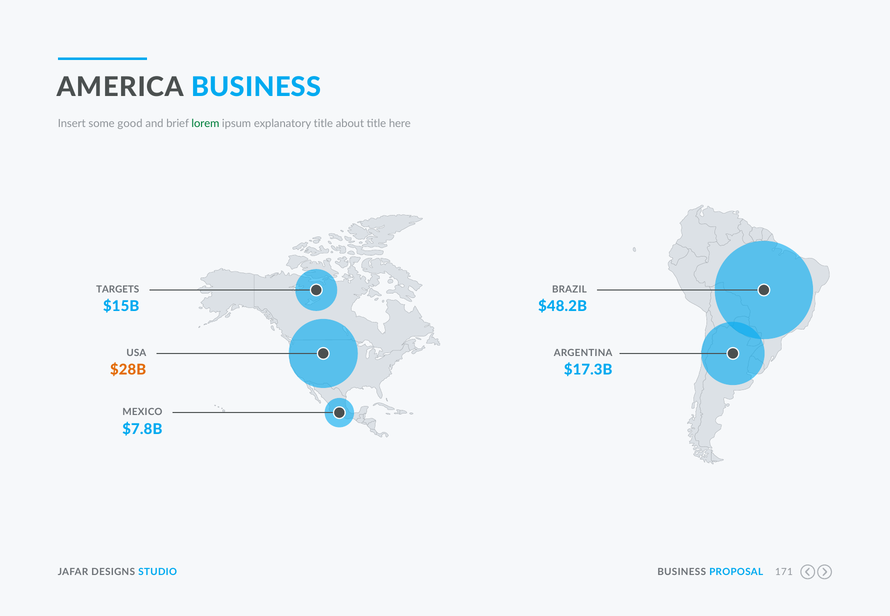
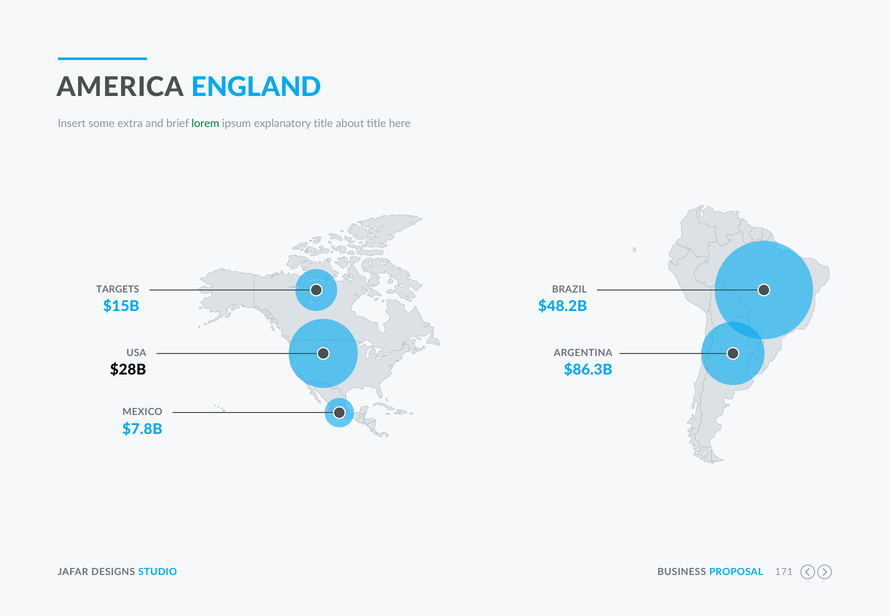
AMERICA BUSINESS: BUSINESS -> ENGLAND
good: good -> extra
$28B colour: orange -> black
$17.3B: $17.3B -> $86.3B
